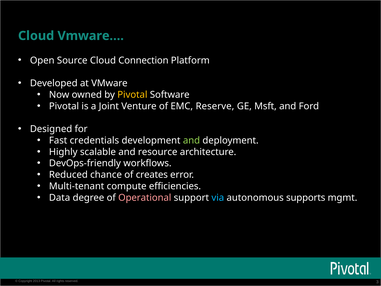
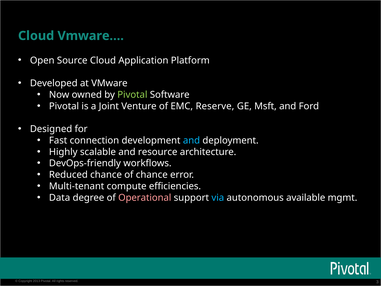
Connection: Connection -> Application
Pivotal at (132, 95) colour: yellow -> light green
credentials: credentials -> connection
and at (191, 140) colour: light green -> light blue
of creates: creates -> chance
supports: supports -> available
